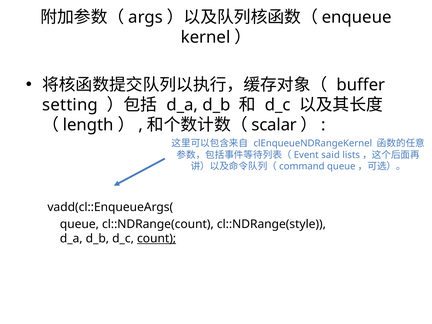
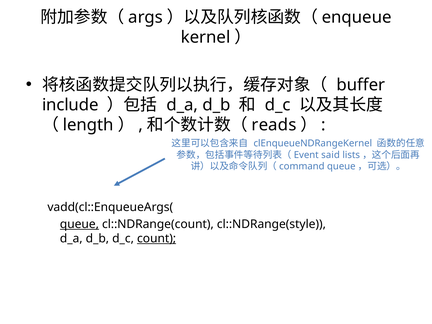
setting: setting -> include
scalar: scalar -> reads
queue underline: none -> present
